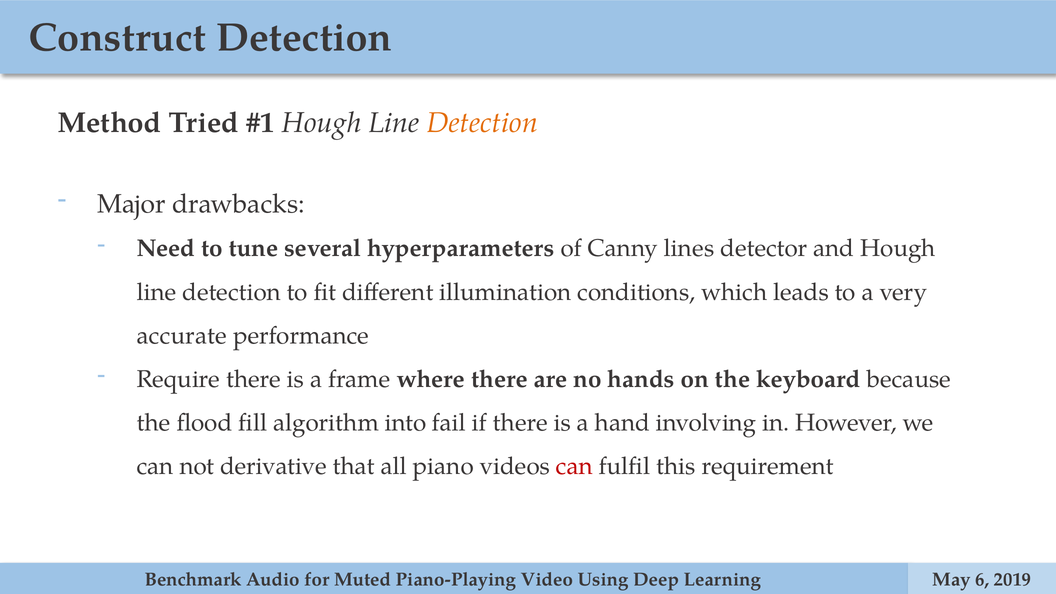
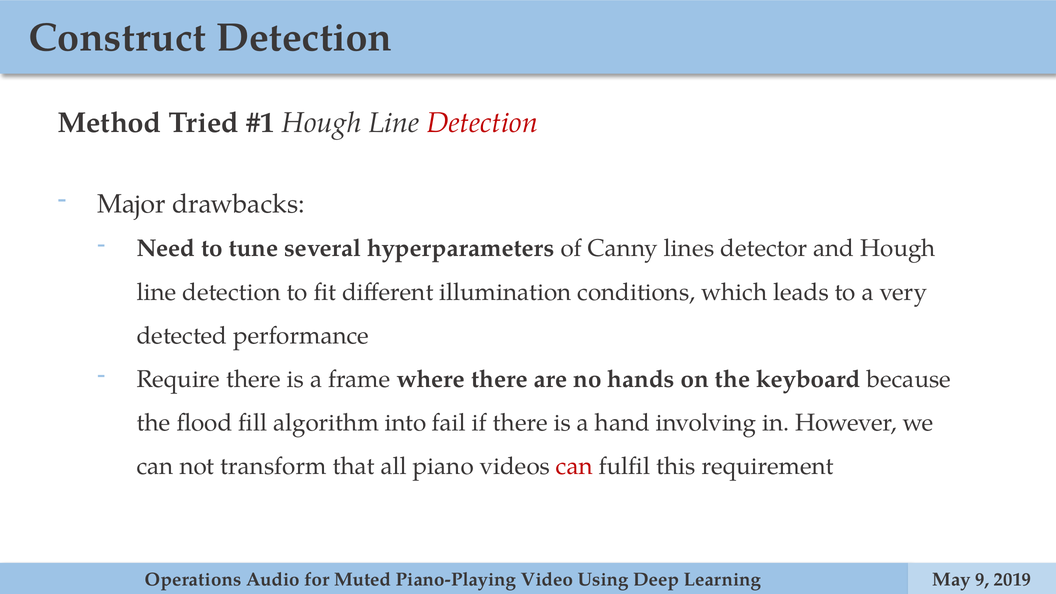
Detection at (482, 123) colour: orange -> red
accurate: accurate -> detected
derivative: derivative -> transform
Benchmark: Benchmark -> Operations
6: 6 -> 9
